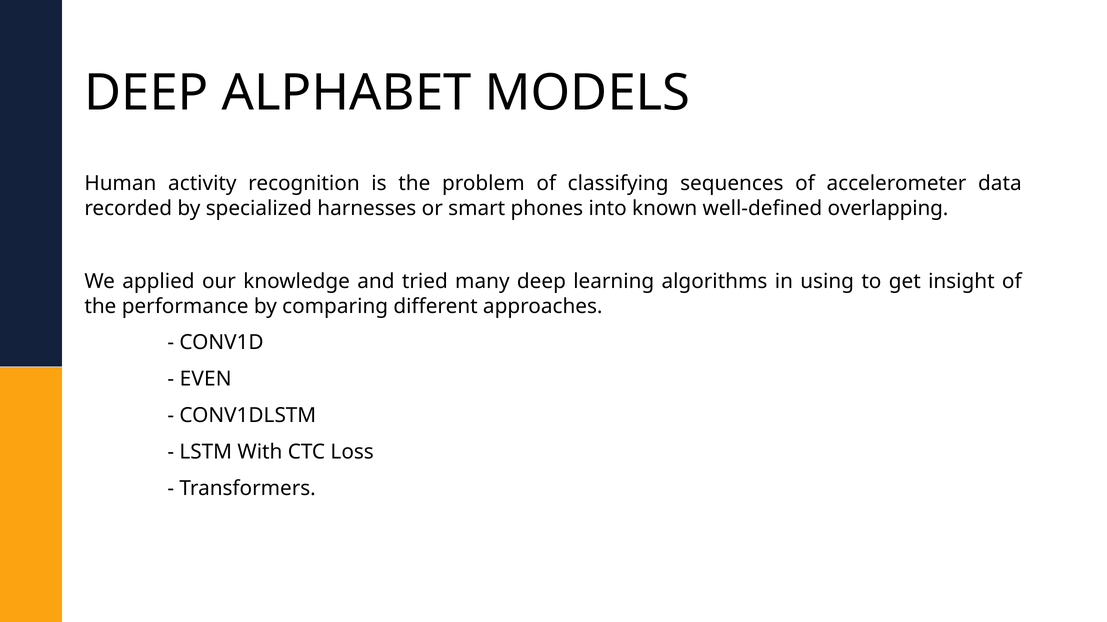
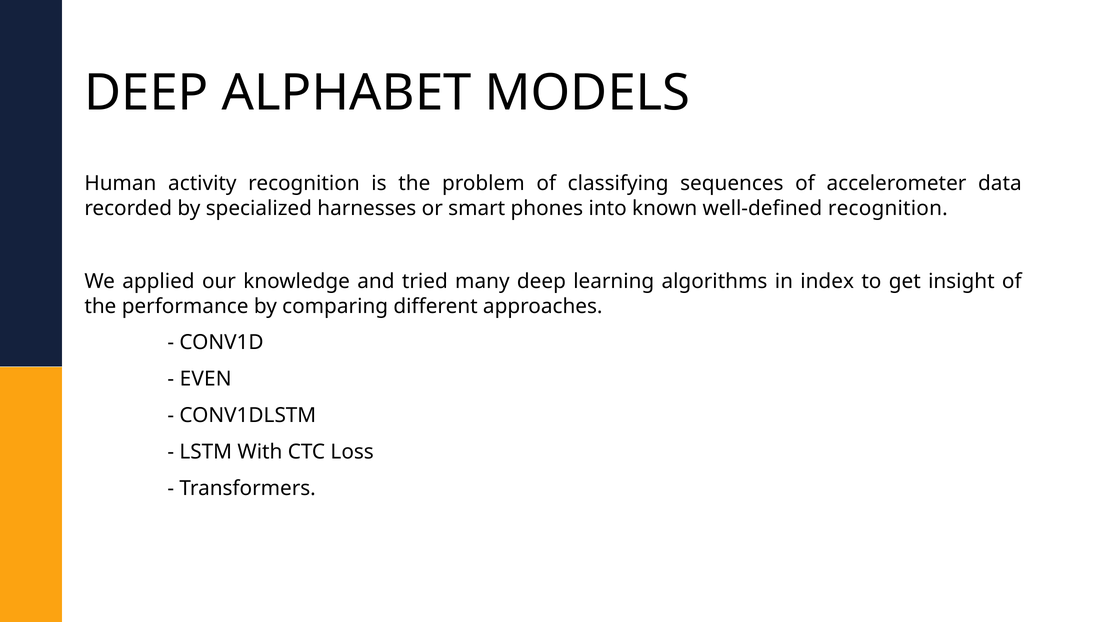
well-defined overlapping: overlapping -> recognition
using: using -> index
